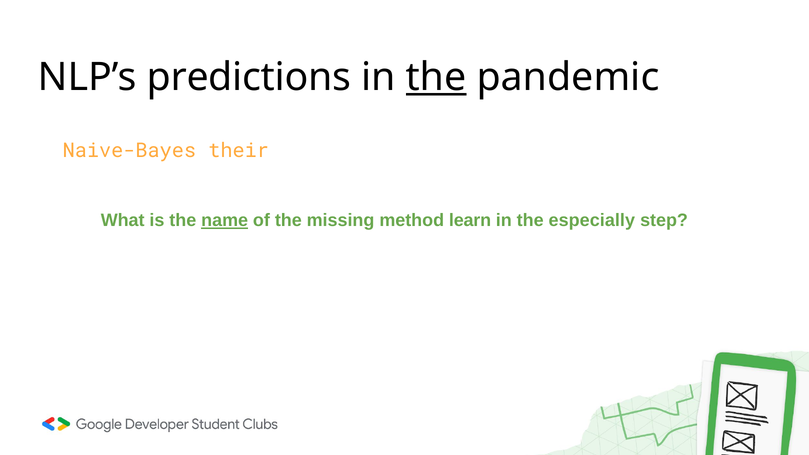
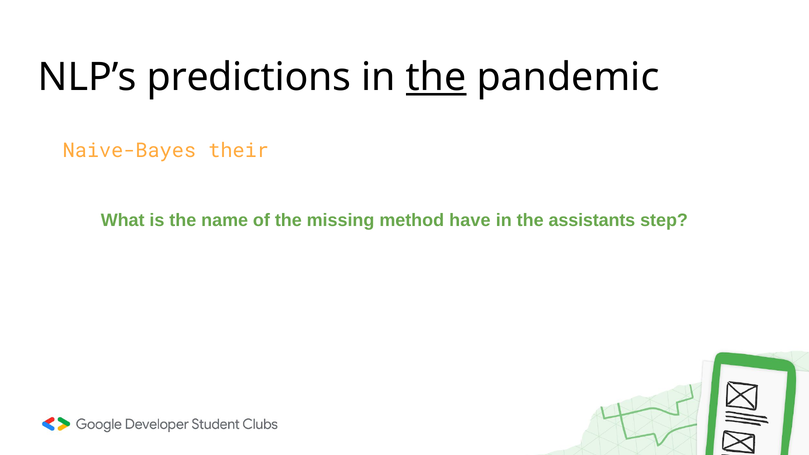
name underline: present -> none
learn: learn -> have
especially: especially -> assistants
